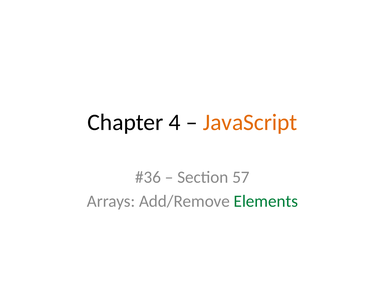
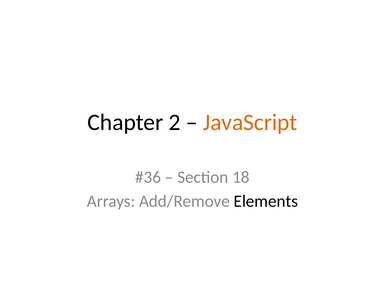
4: 4 -> 2
57: 57 -> 18
Elements colour: green -> black
